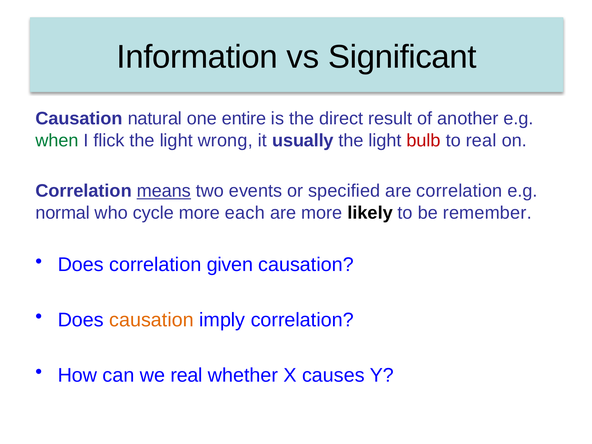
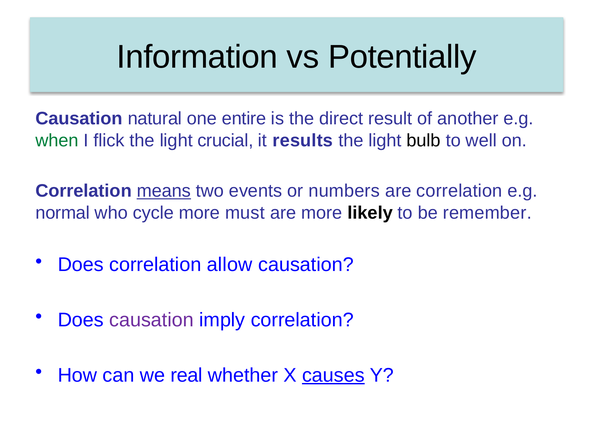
Significant: Significant -> Potentially
wrong: wrong -> crucial
usually: usually -> results
bulb colour: red -> black
to real: real -> well
specified: specified -> numbers
each: each -> must
given: given -> allow
causation at (151, 320) colour: orange -> purple
causes underline: none -> present
